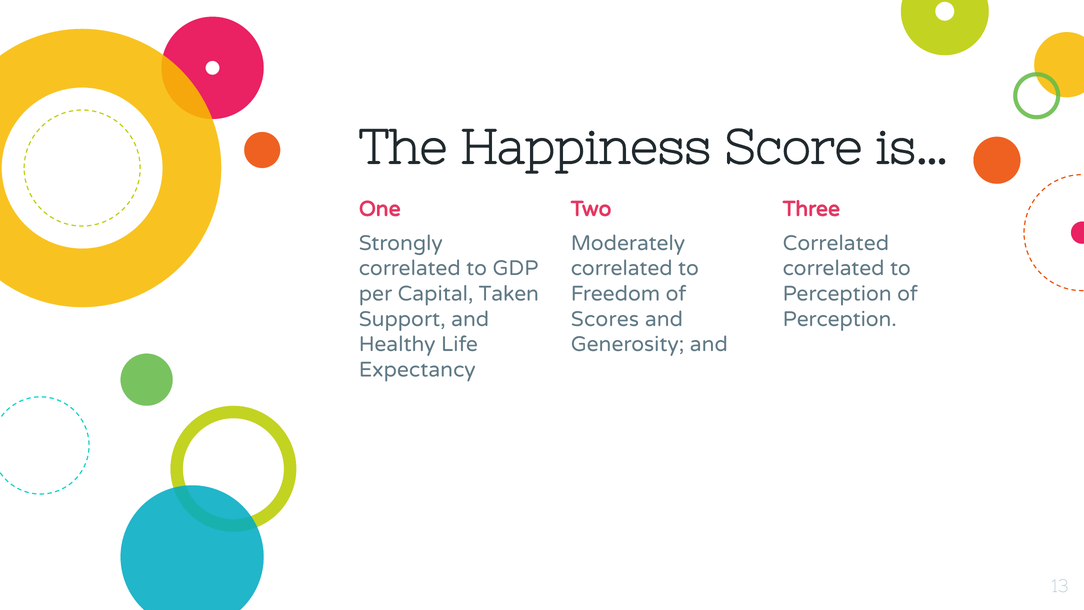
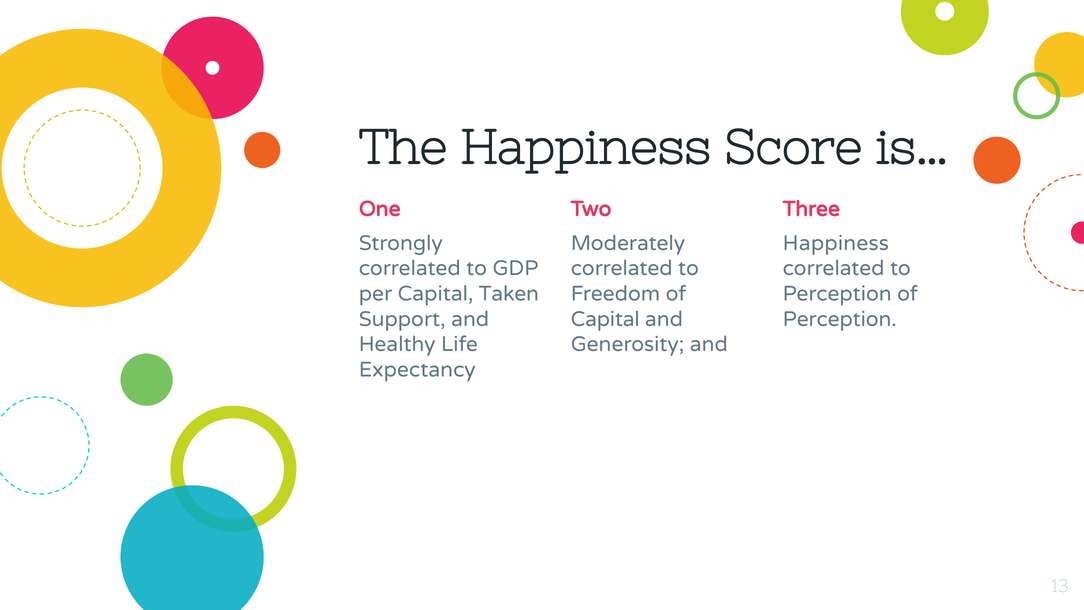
Correlated at (836, 243): Correlated -> Happiness
Scores at (605, 319): Scores -> Capital
